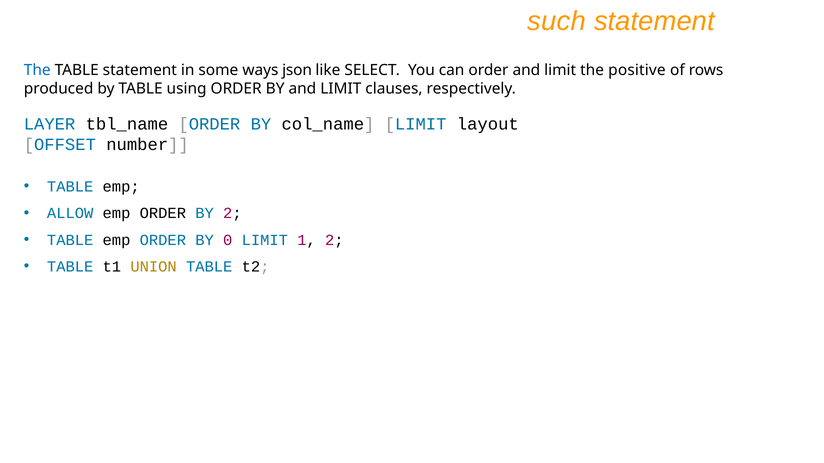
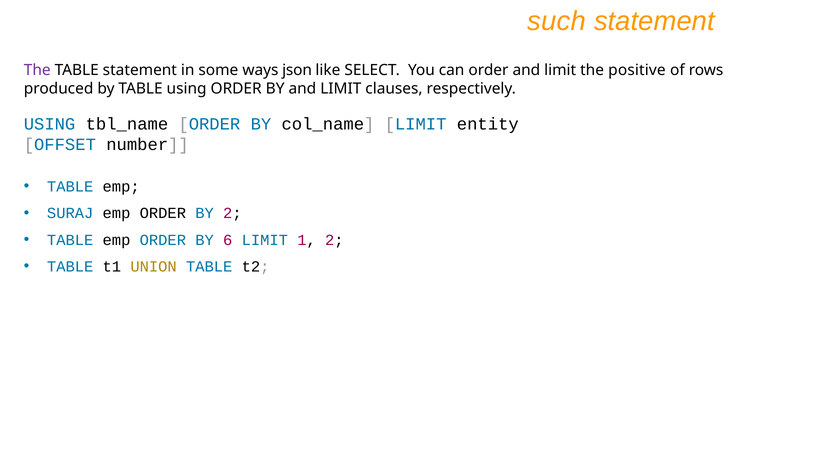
The at (37, 70) colour: blue -> purple
LAYER at (50, 124): LAYER -> USING
layout: layout -> entity
ALLOW: ALLOW -> SURAJ
0: 0 -> 6
